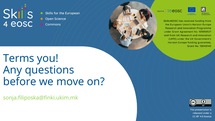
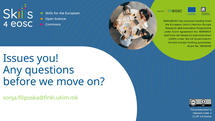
Terms: Terms -> Issues
